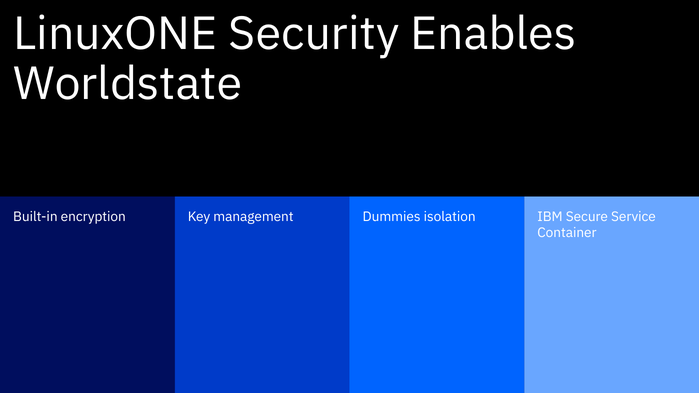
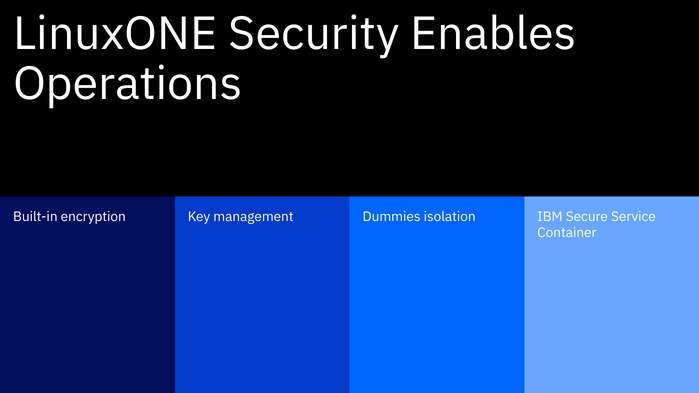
Worldstate: Worldstate -> Operations
